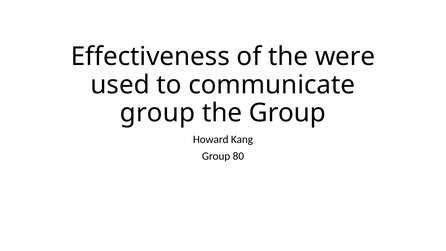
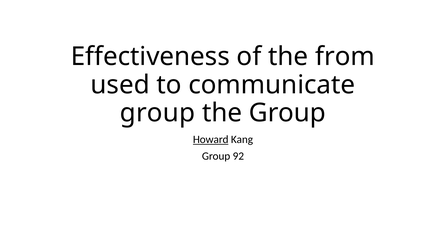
were: were -> from
Howard underline: none -> present
80: 80 -> 92
